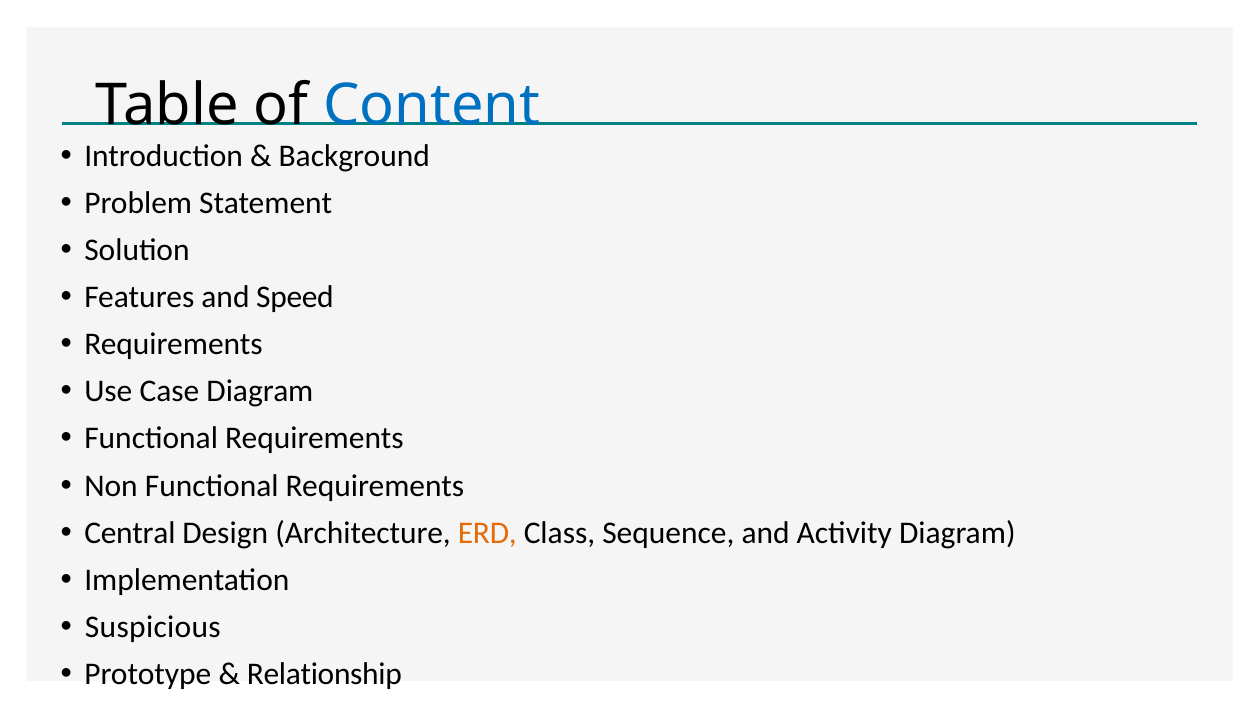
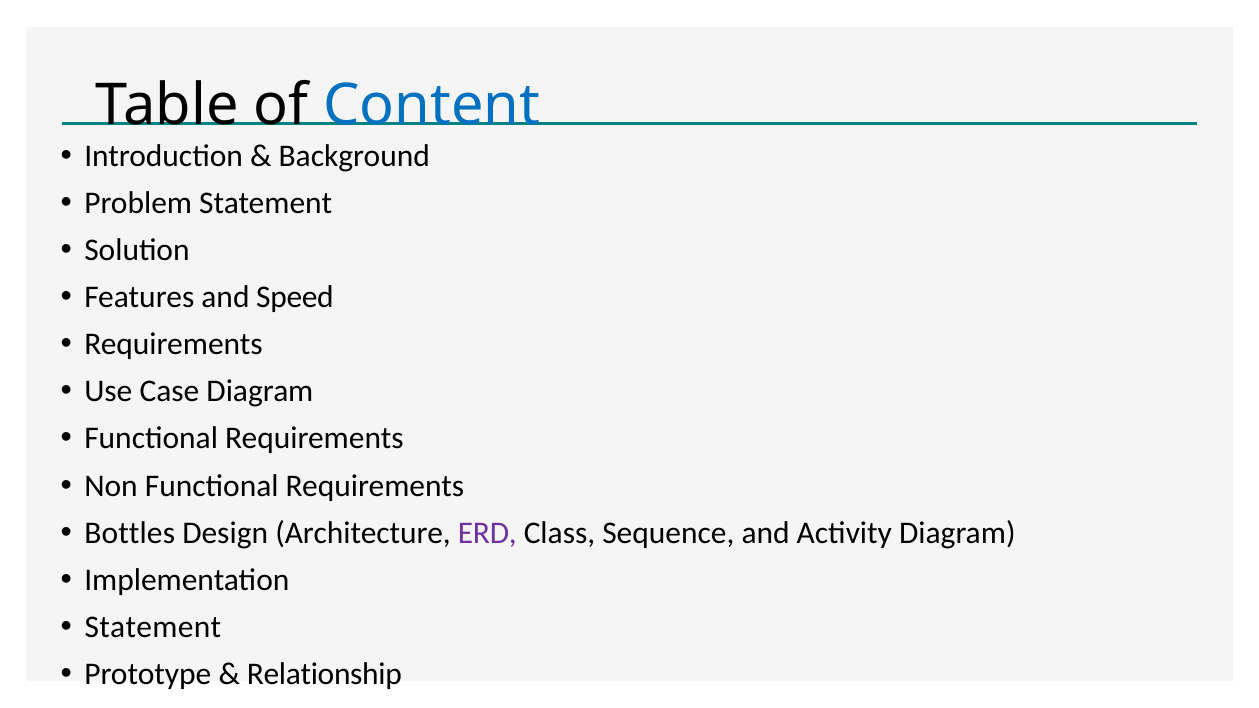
Central: Central -> Bottles
ERD colour: orange -> purple
Suspicious at (153, 627): Suspicious -> Statement
